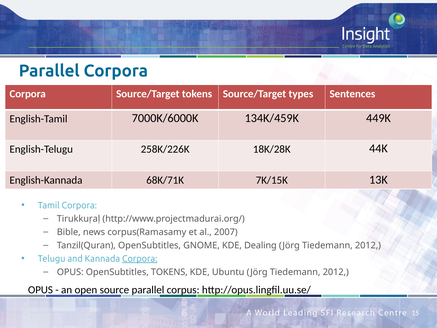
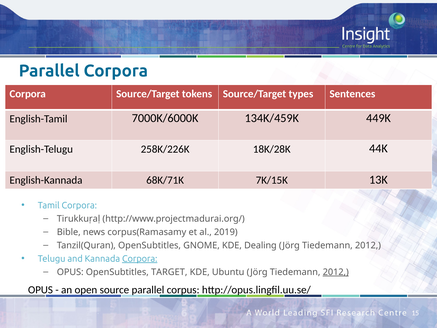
2007: 2007 -> 2019
OpenSubtitles TOKENS: TOKENS -> TARGET
2012 at (336, 272) underline: none -> present
